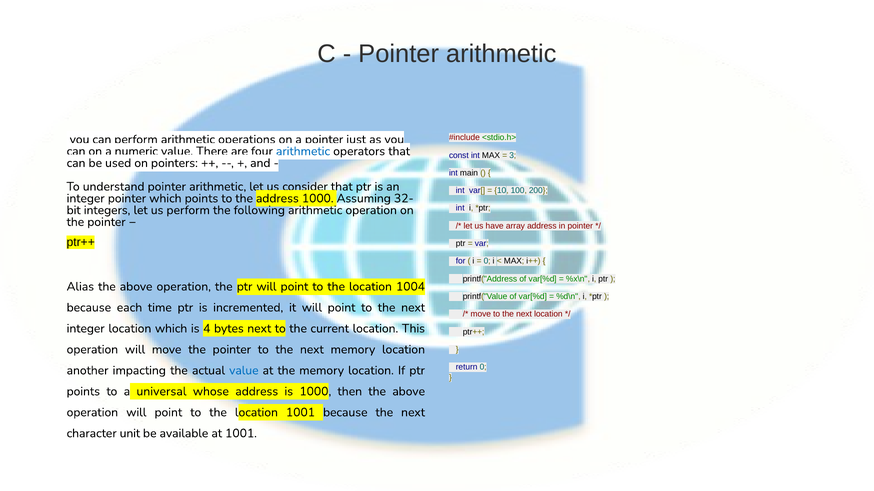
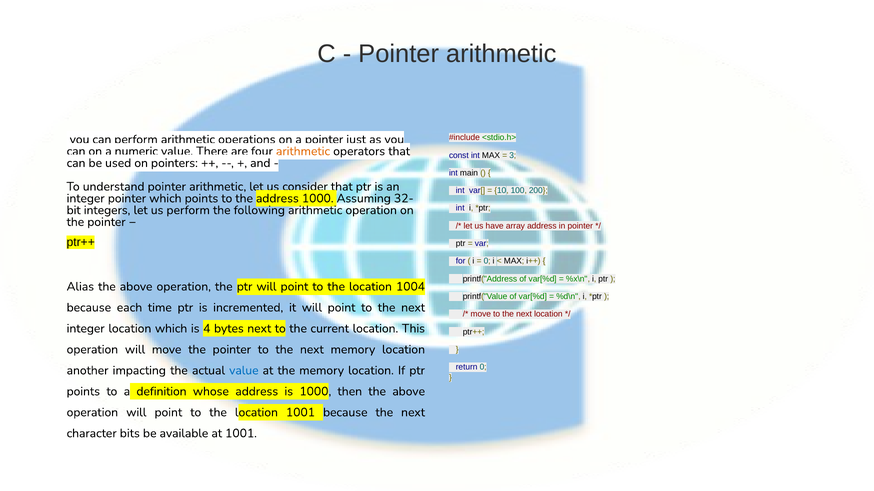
arithmetic at (303, 151) colour: blue -> orange
universal: universal -> definition
unit: unit -> bits
